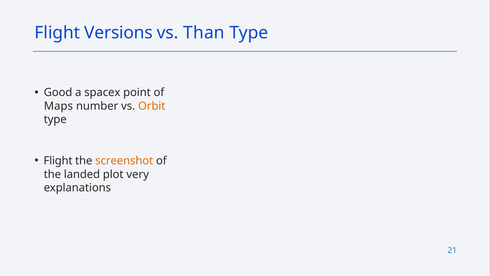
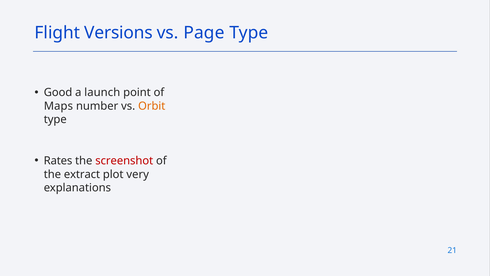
Than: Than -> Page
spacex: spacex -> launch
Flight at (58, 161): Flight -> Rates
screenshot colour: orange -> red
landed: landed -> extract
